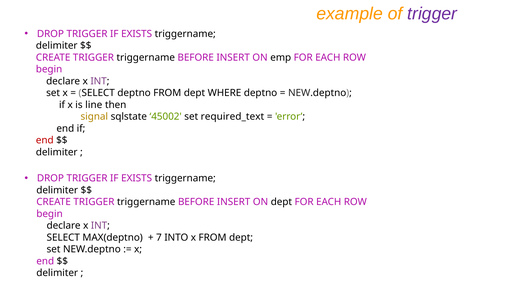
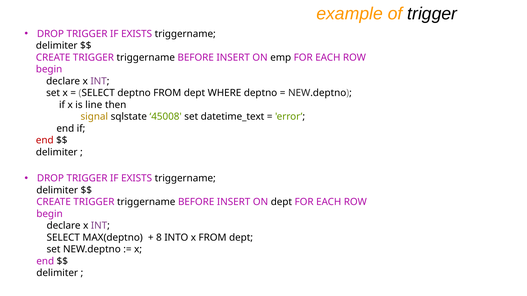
trigger at (432, 14) colour: purple -> black
45002: 45002 -> 45008
required_text: required_text -> datetime_text
7: 7 -> 8
